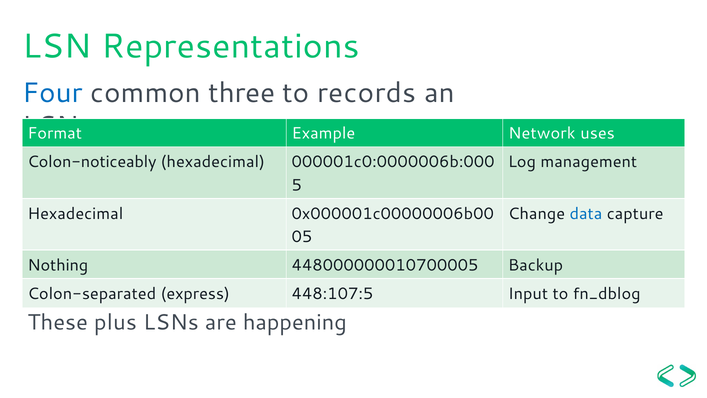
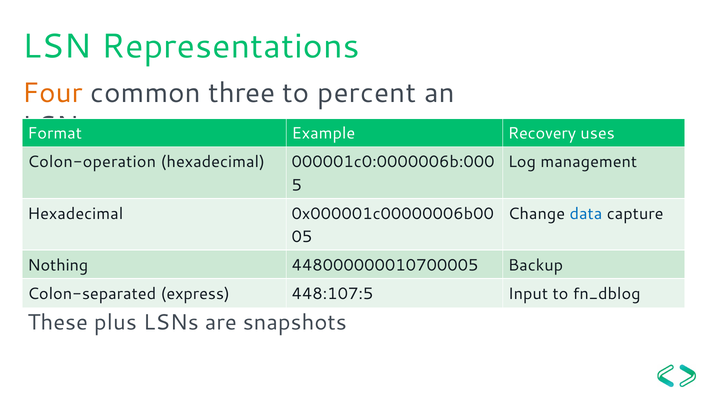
Four colour: blue -> orange
records: records -> percent
Network: Network -> Recovery
Colon-noticeably: Colon-noticeably -> Colon-operation
happening: happening -> snapshots
